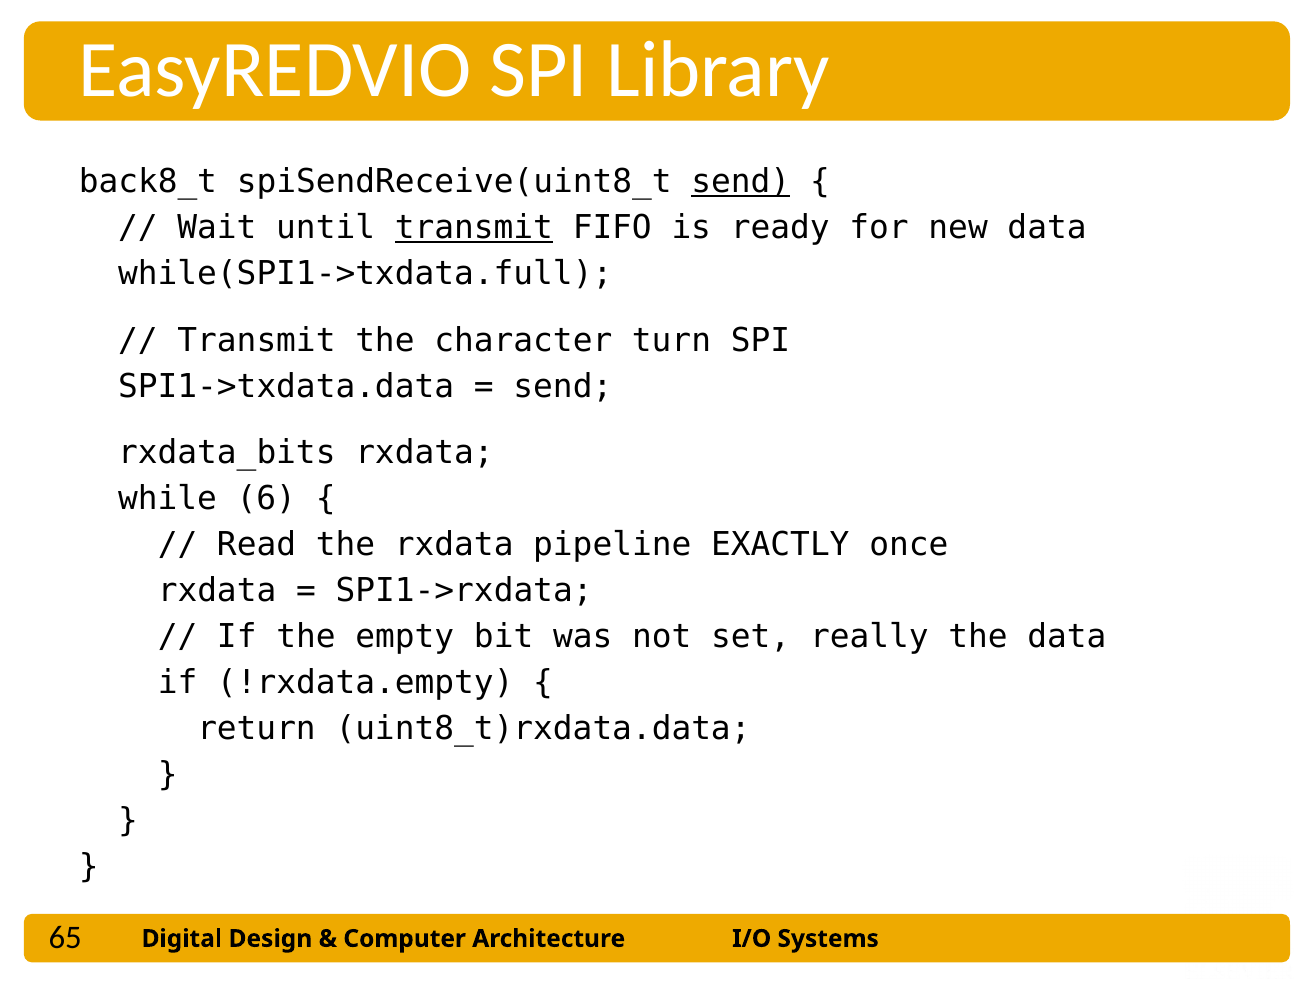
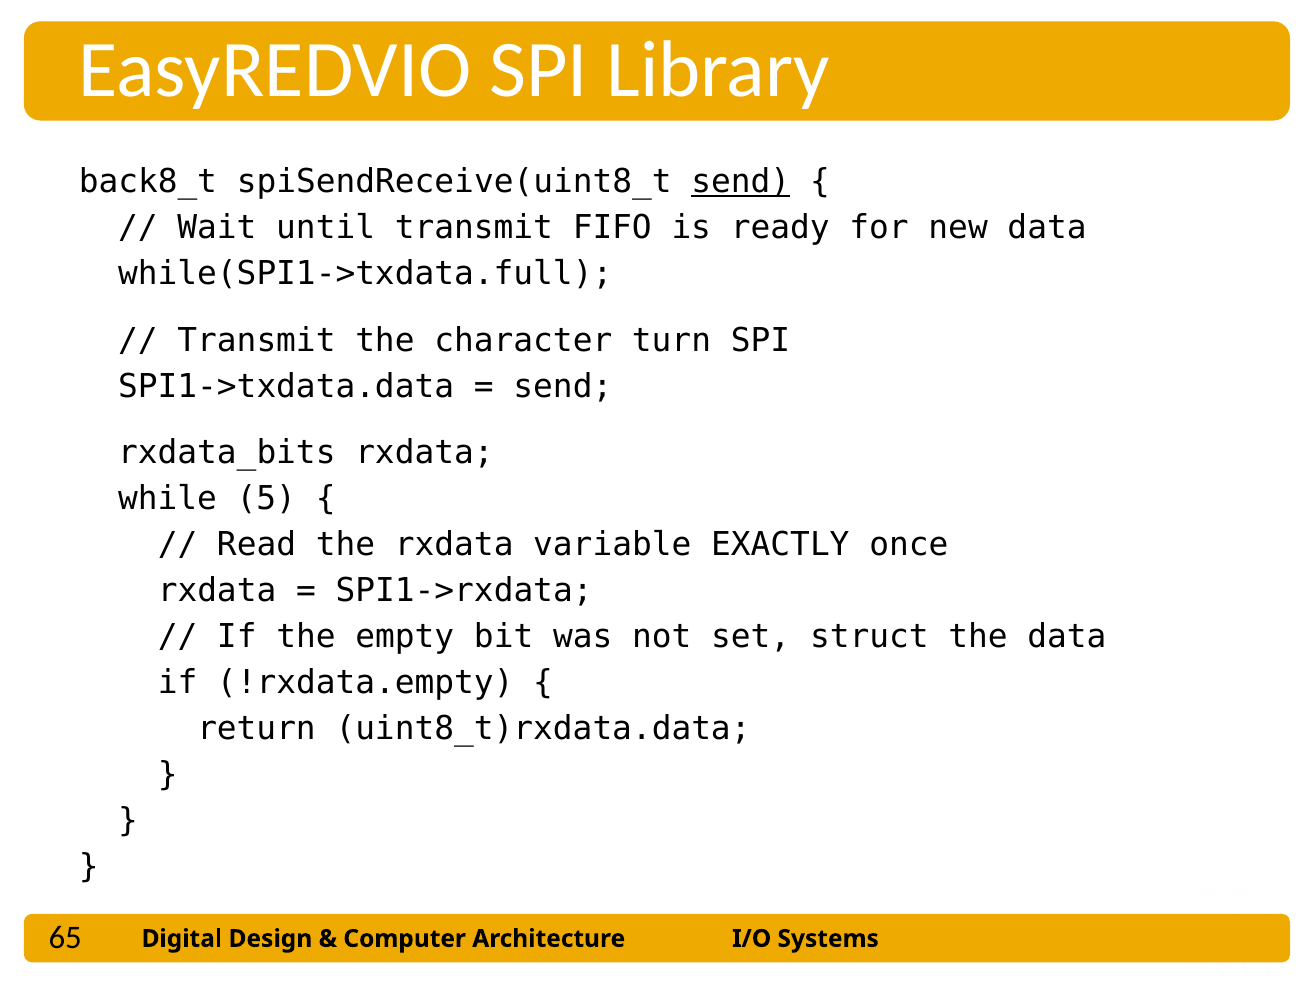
transmit at (474, 228) underline: present -> none
6: 6 -> 5
pipeline: pipeline -> variable
really: really -> struct
